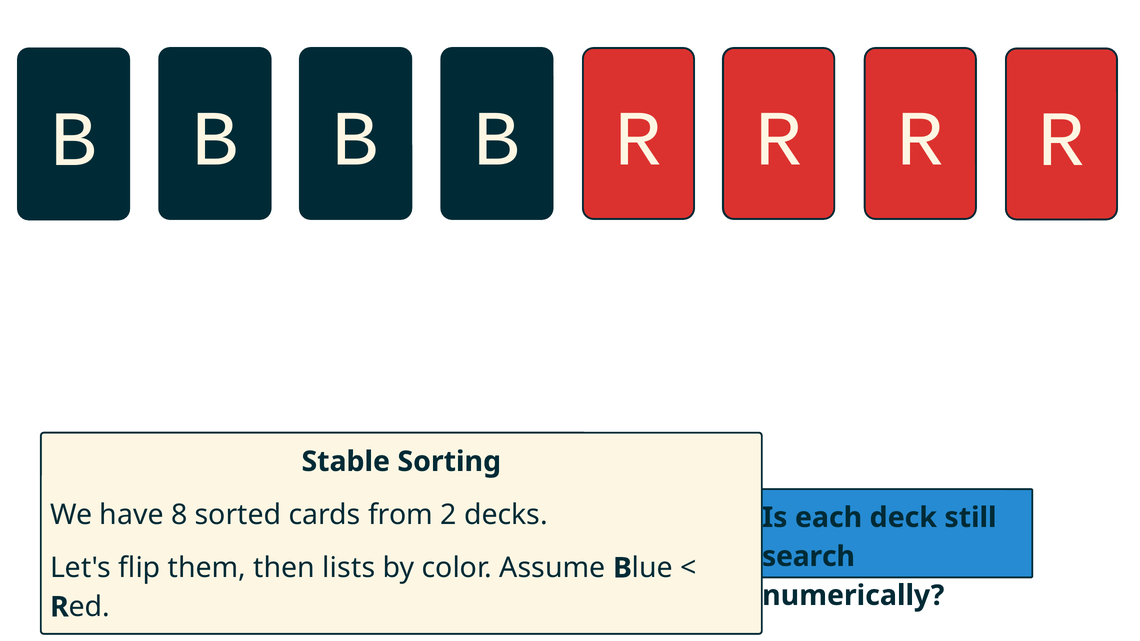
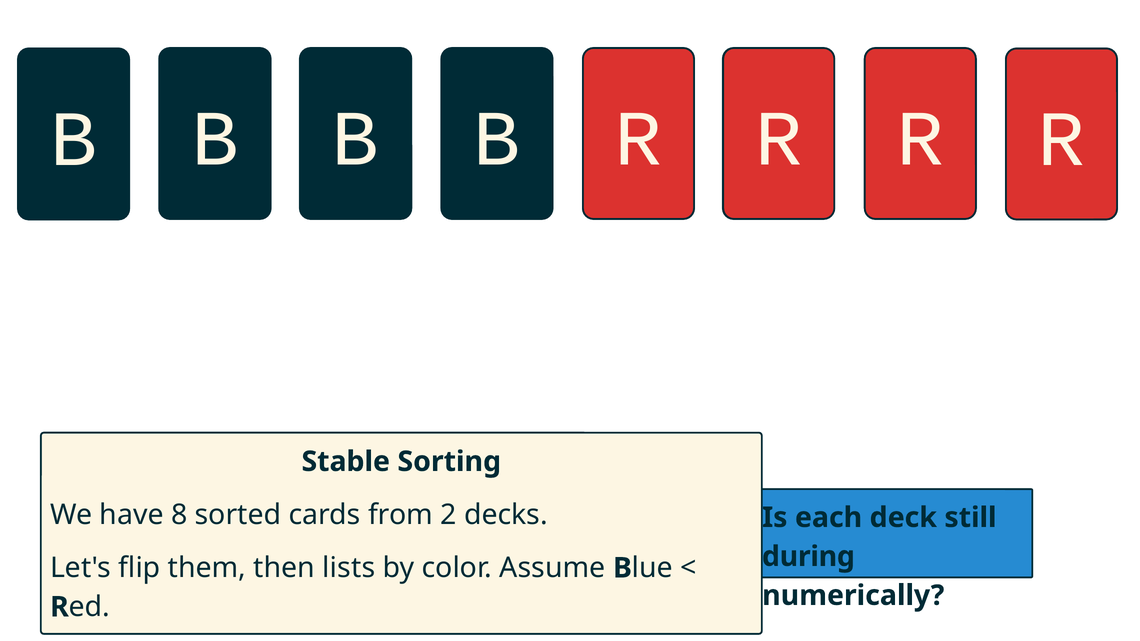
search: search -> during
